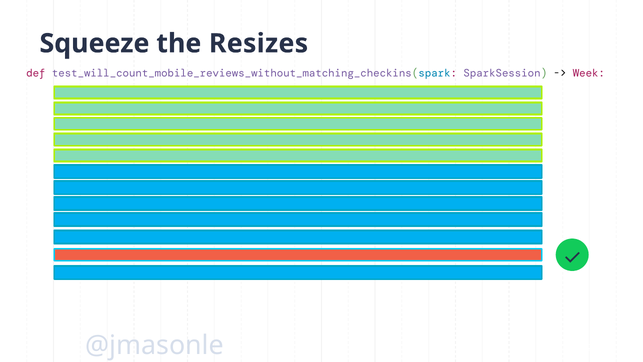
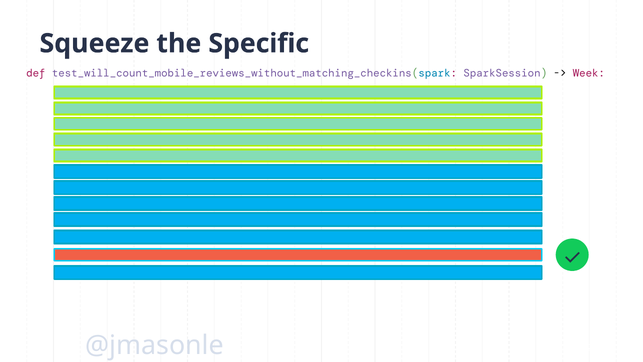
Resizes: Resizes -> Specific
